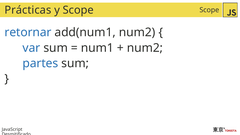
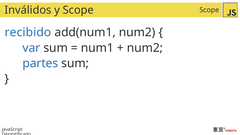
Prácticas: Prácticas -> Inválidos
retornar: retornar -> recibido
